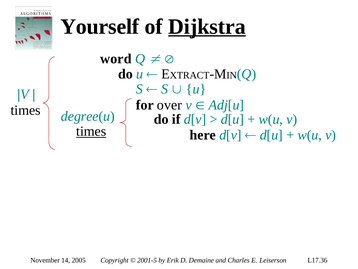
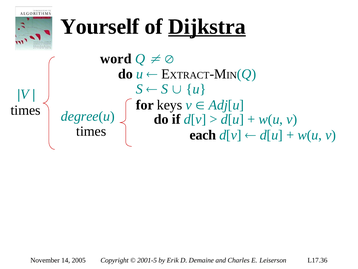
over: over -> keys
times at (91, 131) underline: present -> none
here: here -> each
